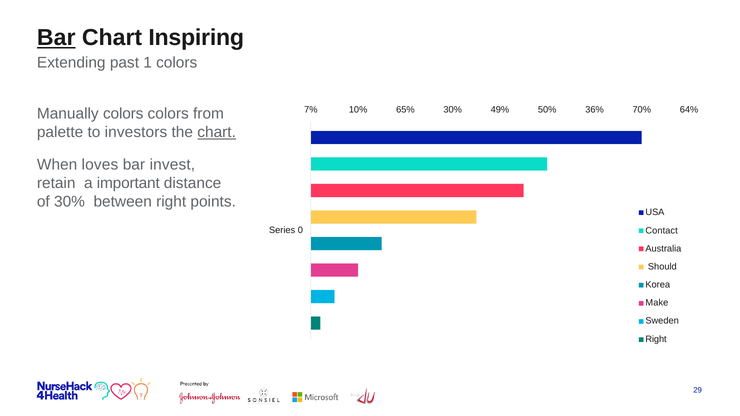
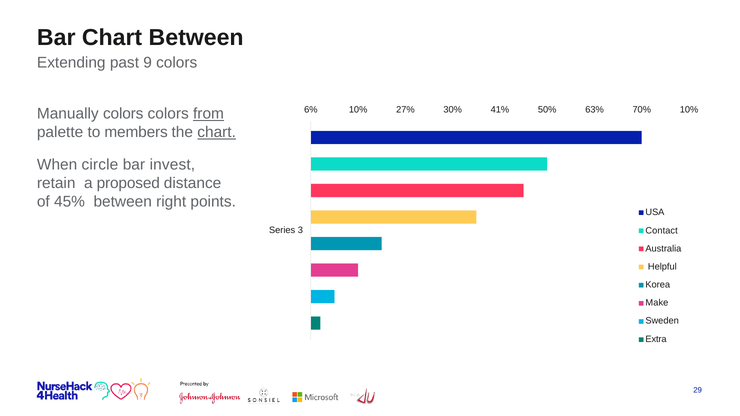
Bar at (56, 38) underline: present -> none
Chart Inspiring: Inspiring -> Between
1: 1 -> 9
7%: 7% -> 6%
65%: 65% -> 27%
49%: 49% -> 41%
36%: 36% -> 63%
70% 64%: 64% -> 10%
from underline: none -> present
investors: investors -> members
loves: loves -> circle
important: important -> proposed
of 30%: 30% -> 45%
0: 0 -> 3
Should: Should -> Helpful
Right at (656, 339): Right -> Extra
